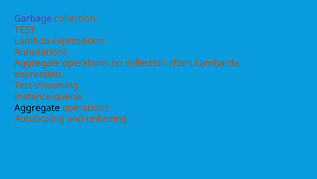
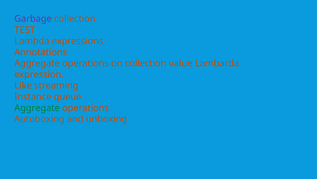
chars: chars -> value
Test at (23, 85): Test -> Like
Aggregate at (37, 108) colour: black -> green
